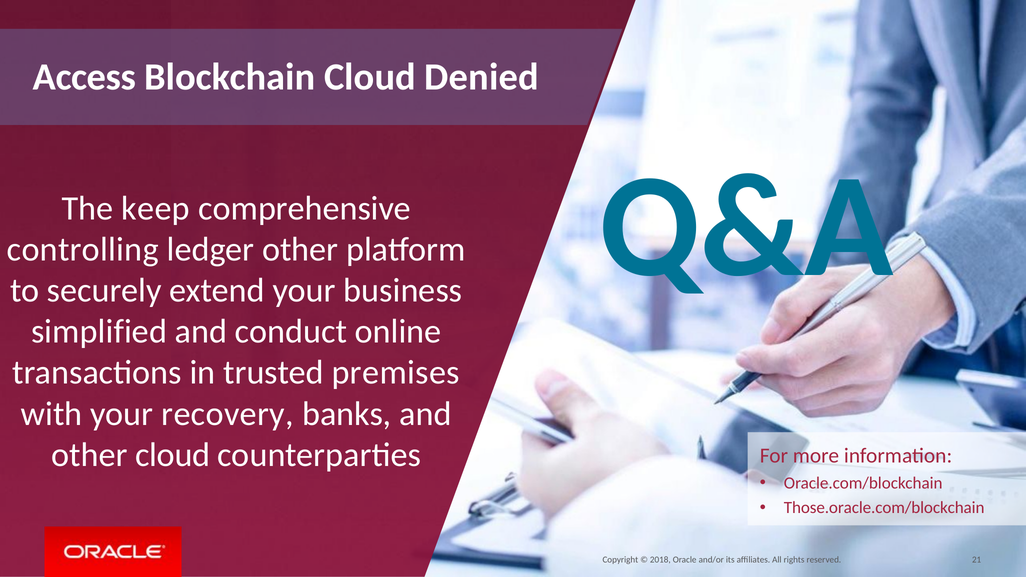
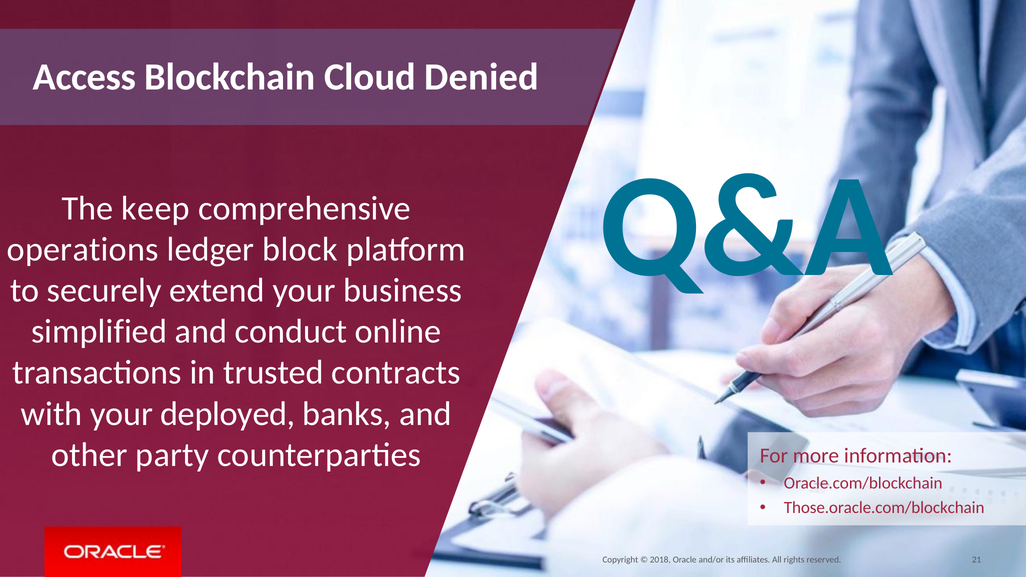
controlling: controlling -> operations
ledger other: other -> block
premises: premises -> contracts
recovery: recovery -> deployed
other cloud: cloud -> party
